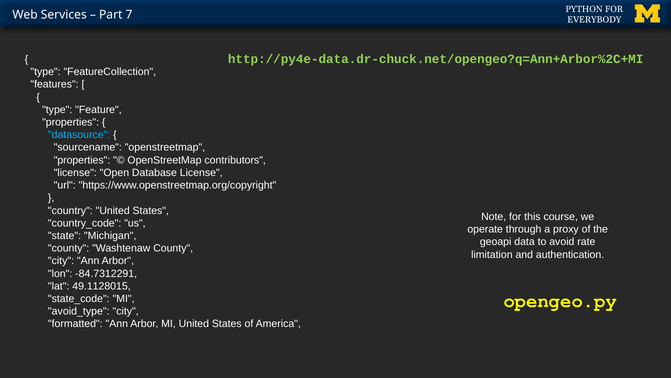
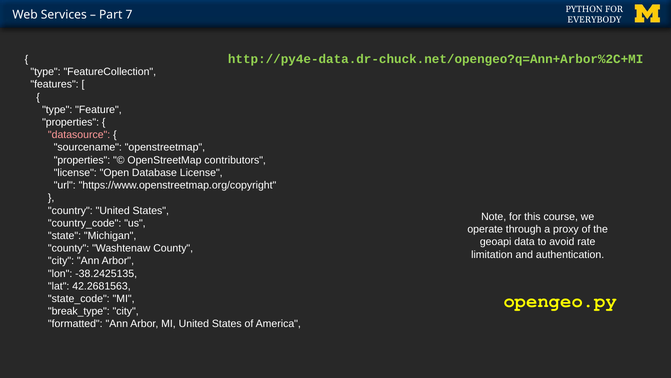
datasource colour: light blue -> pink
-84.7312291: -84.7312291 -> -38.2425135
49.1128015: 49.1128015 -> 42.2681563
avoid_type: avoid_type -> break_type
